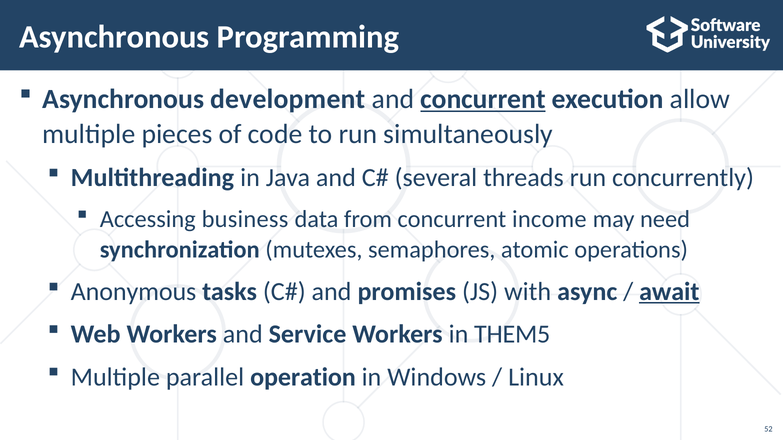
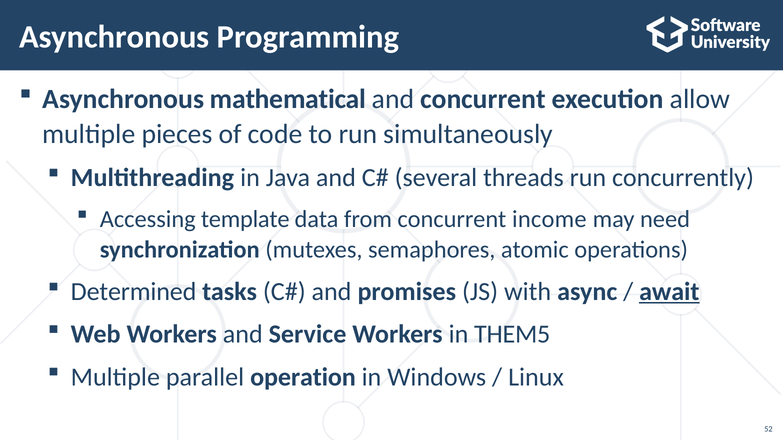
development: development -> mathematical
concurrent at (483, 99) underline: present -> none
business: business -> template
Anonymous: Anonymous -> Determined
